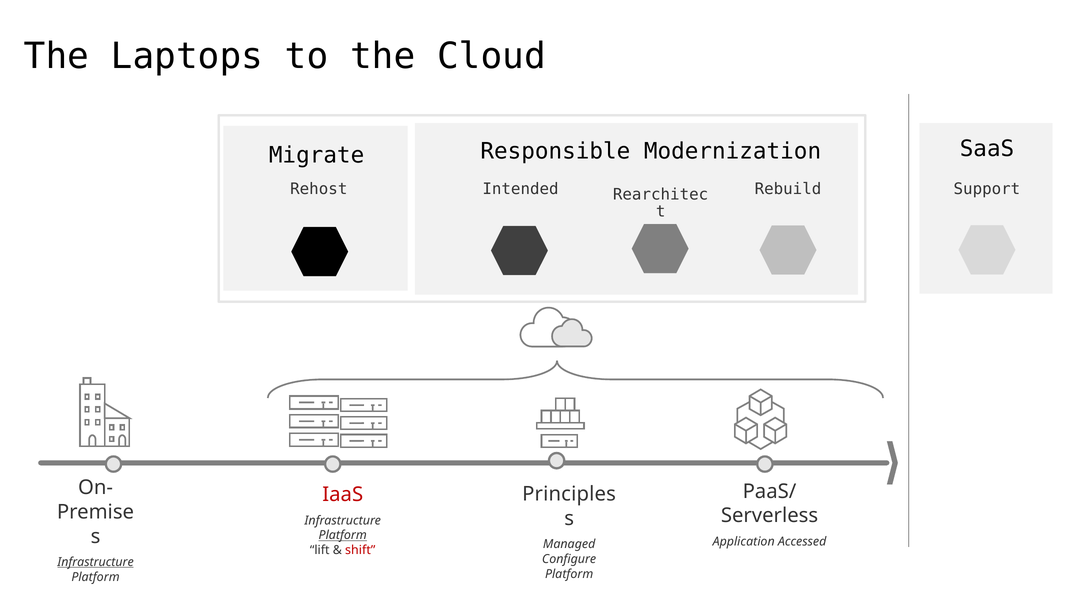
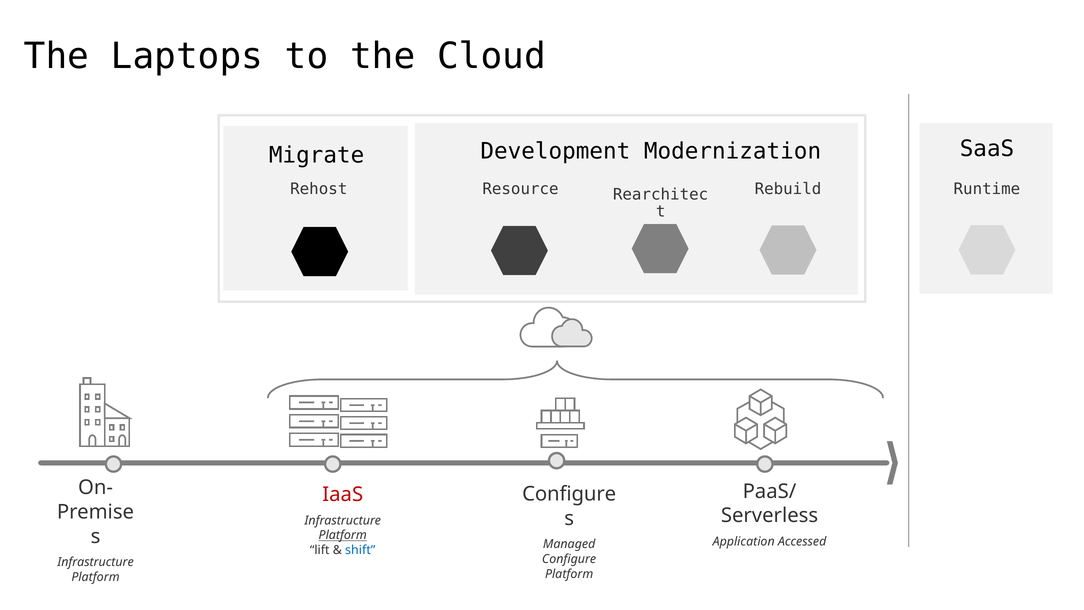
Responsible: Responsible -> Development
Intended: Intended -> Resource
Support: Support -> Runtime
Principles at (569, 494): Principles -> Configure
shift colour: red -> blue
Infrastructure at (95, 562) underline: present -> none
